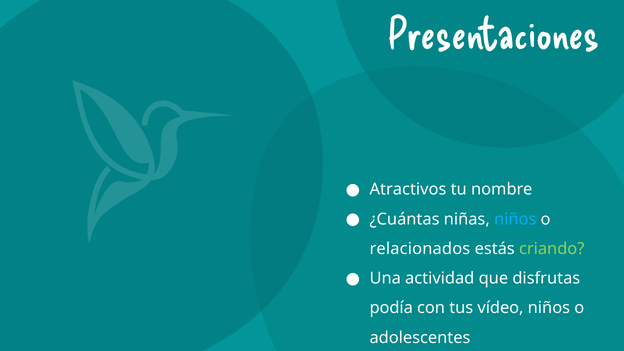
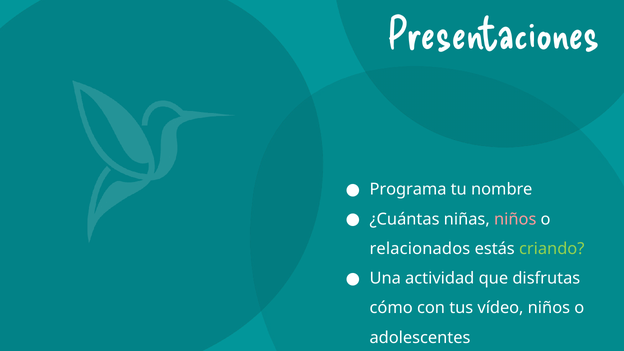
Atractivos: Atractivos -> Programa
niños at (515, 219) colour: light blue -> pink
podía: podía -> cómo
